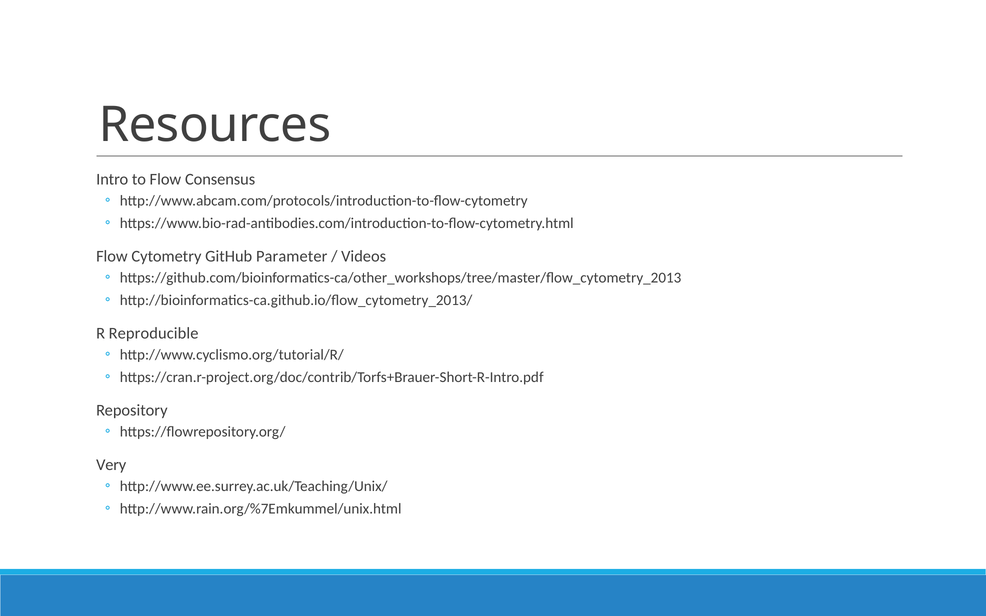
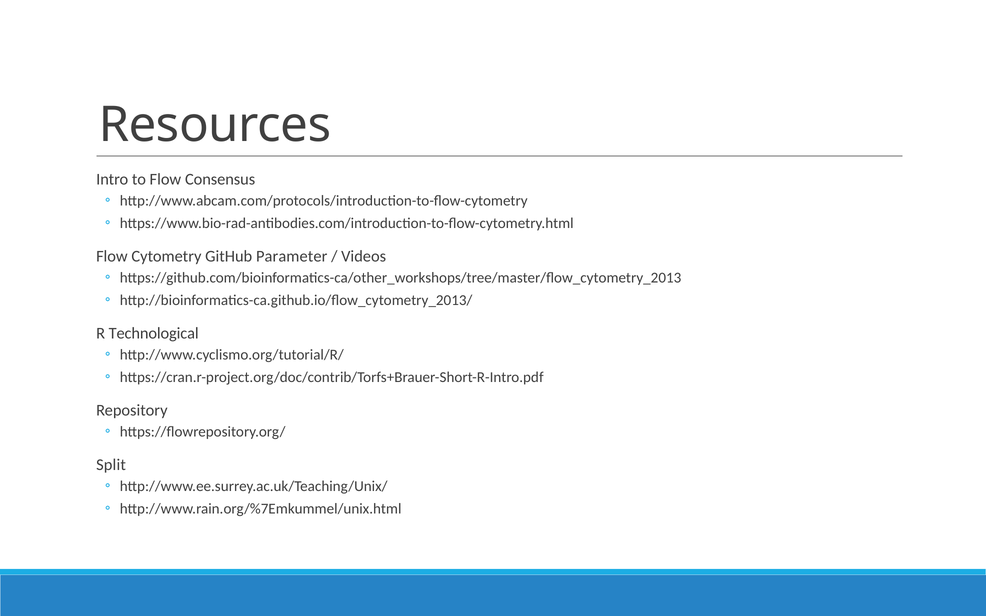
Reproducible: Reproducible -> Technological
Very: Very -> Split
